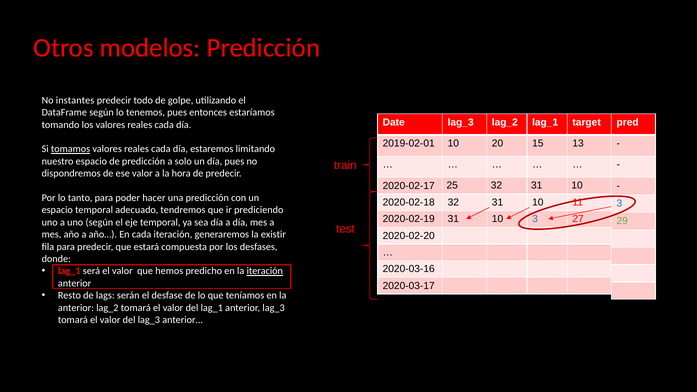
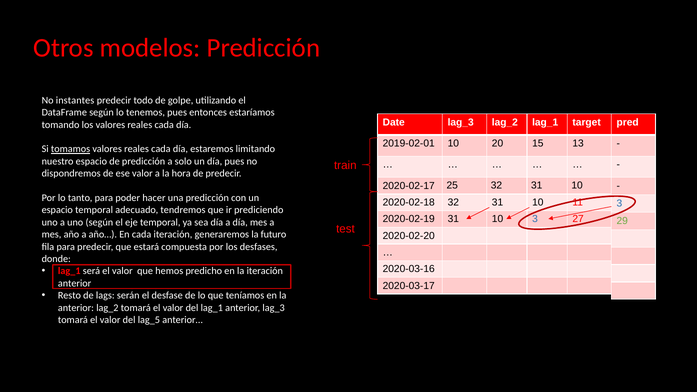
existir: existir -> futuro
iteración at (265, 271) underline: present -> none
del lag_3: lag_3 -> lag_5
